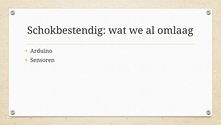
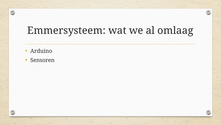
Schokbestendig: Schokbestendig -> Emmersysteem
